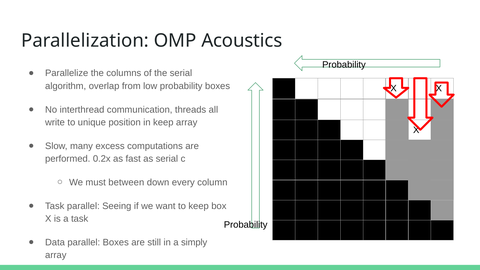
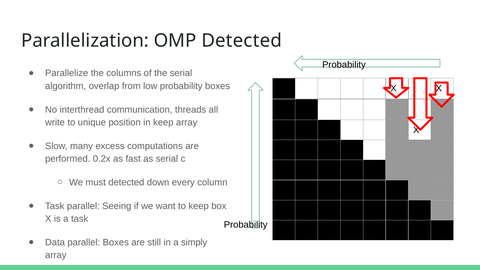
OMP Acoustics: Acoustics -> Detected
must between: between -> detected
